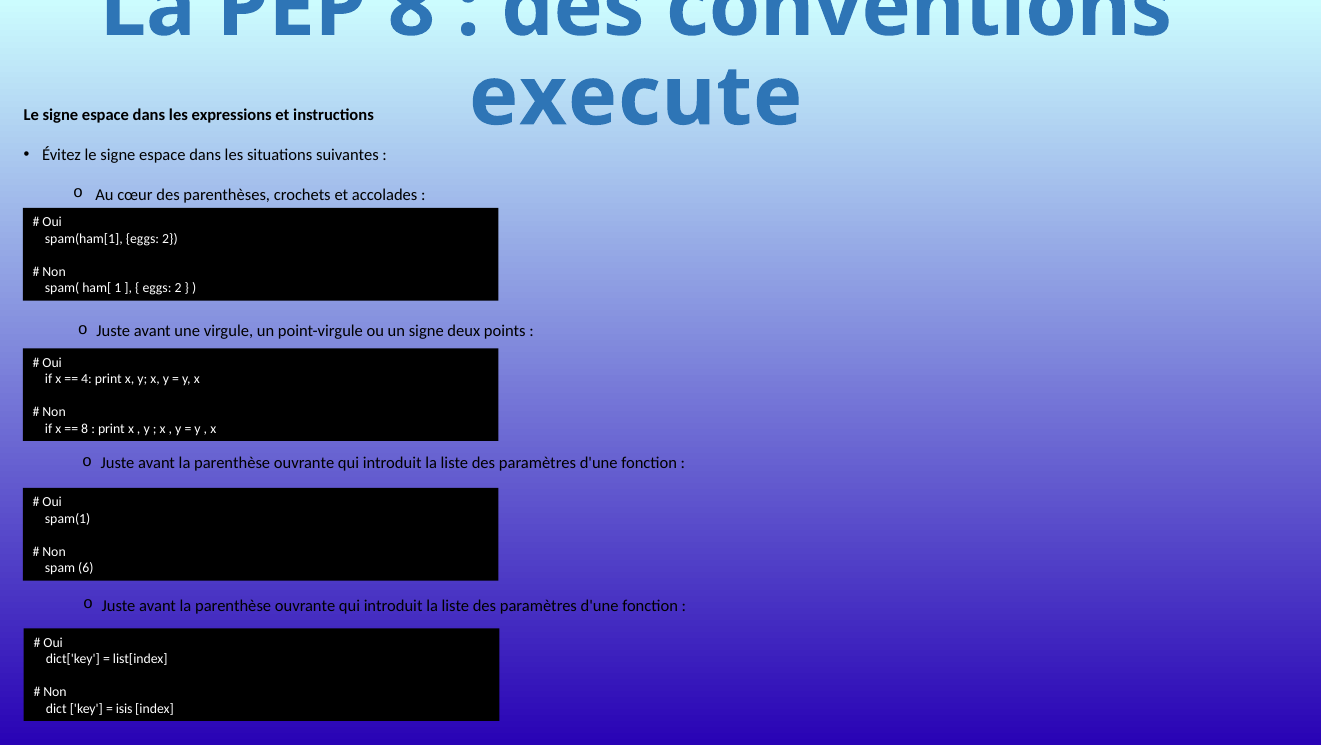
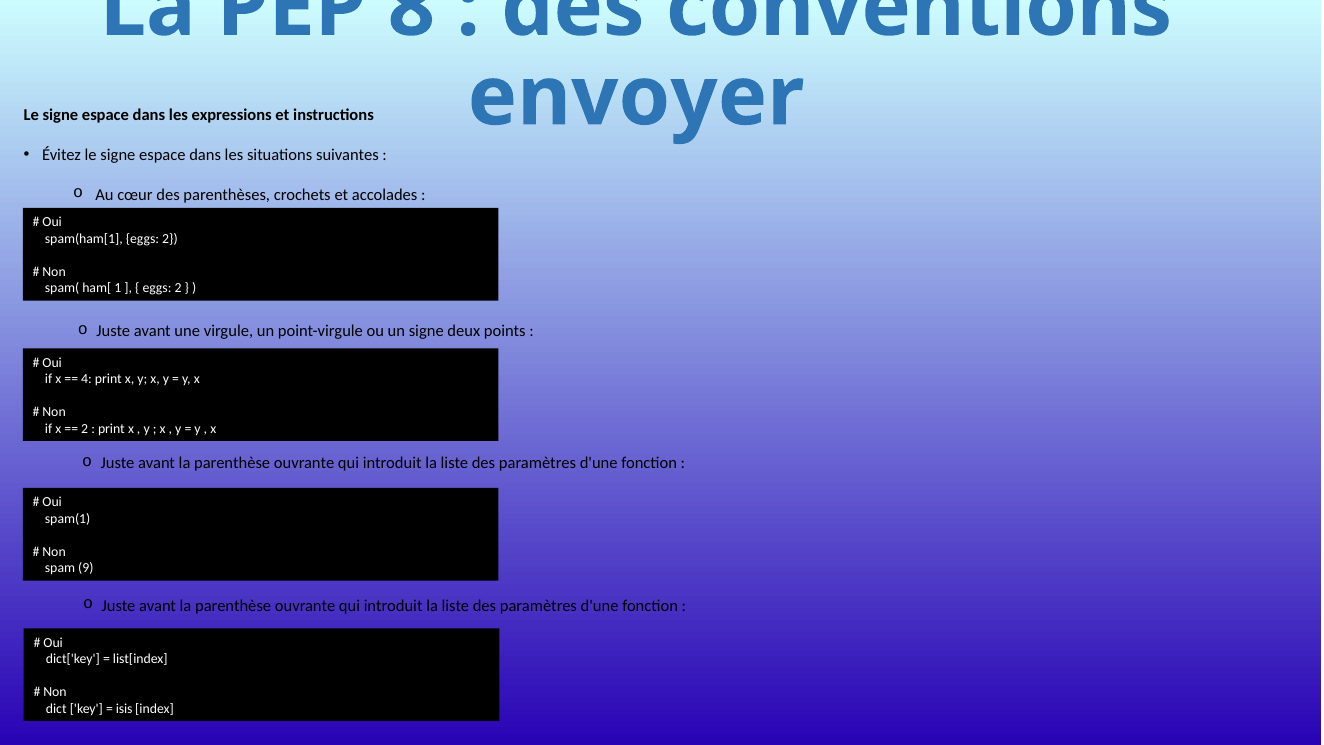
execute: execute -> envoyer
8 at (85, 429): 8 -> 2
6: 6 -> 9
